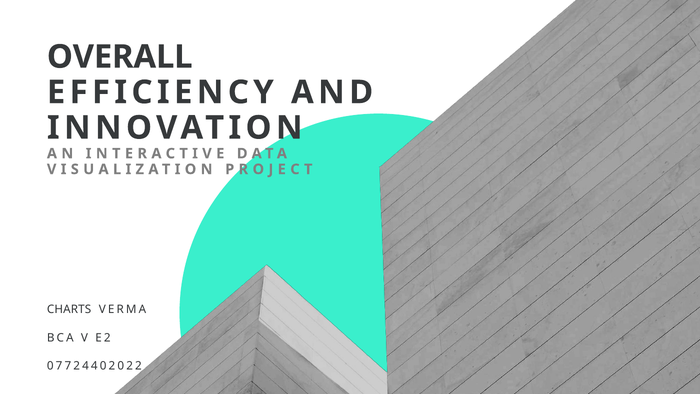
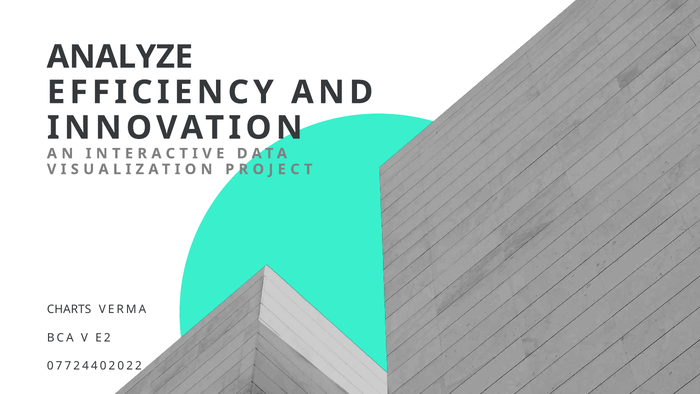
OVERALL: OVERALL -> ANALYZE
